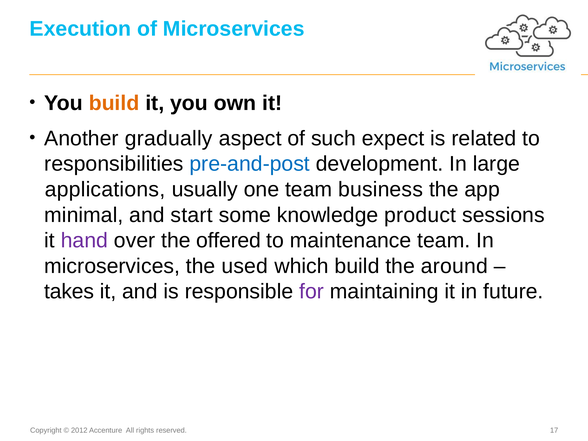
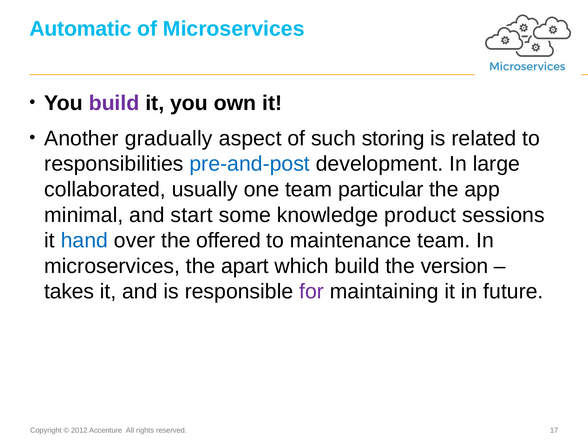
Execution: Execution -> Automatic
build at (114, 103) colour: orange -> purple
expect: expect -> storing
applications: applications -> collaborated
business: business -> particular
hand colour: purple -> blue
used: used -> apart
around: around -> version
